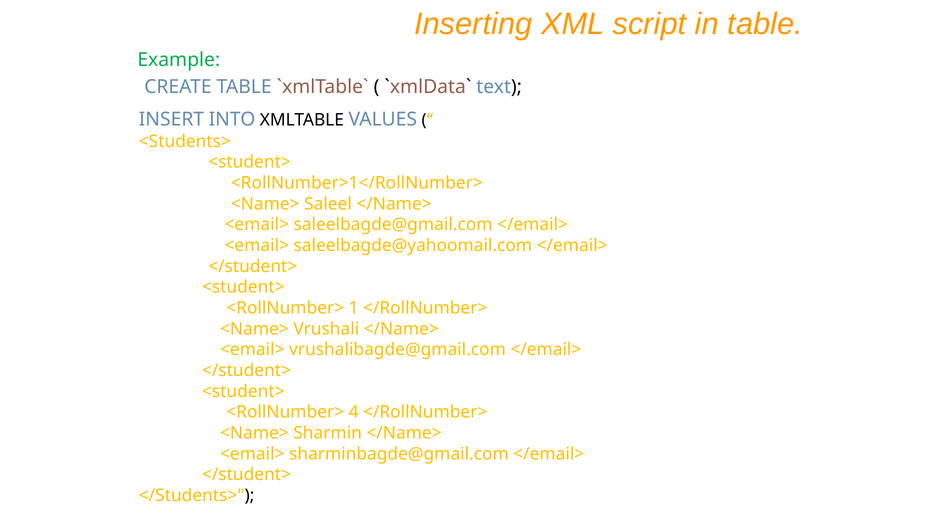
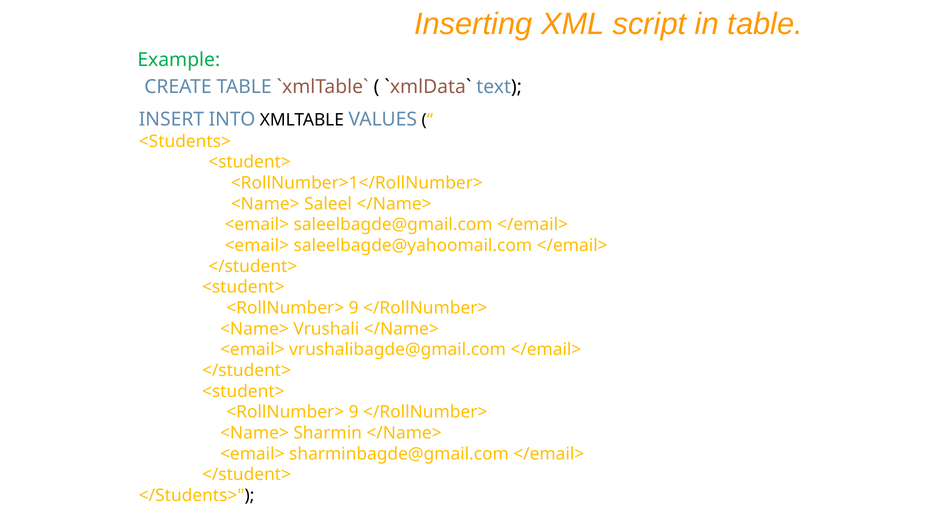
1 at (354, 308): 1 -> 9
4 at (354, 412): 4 -> 9
